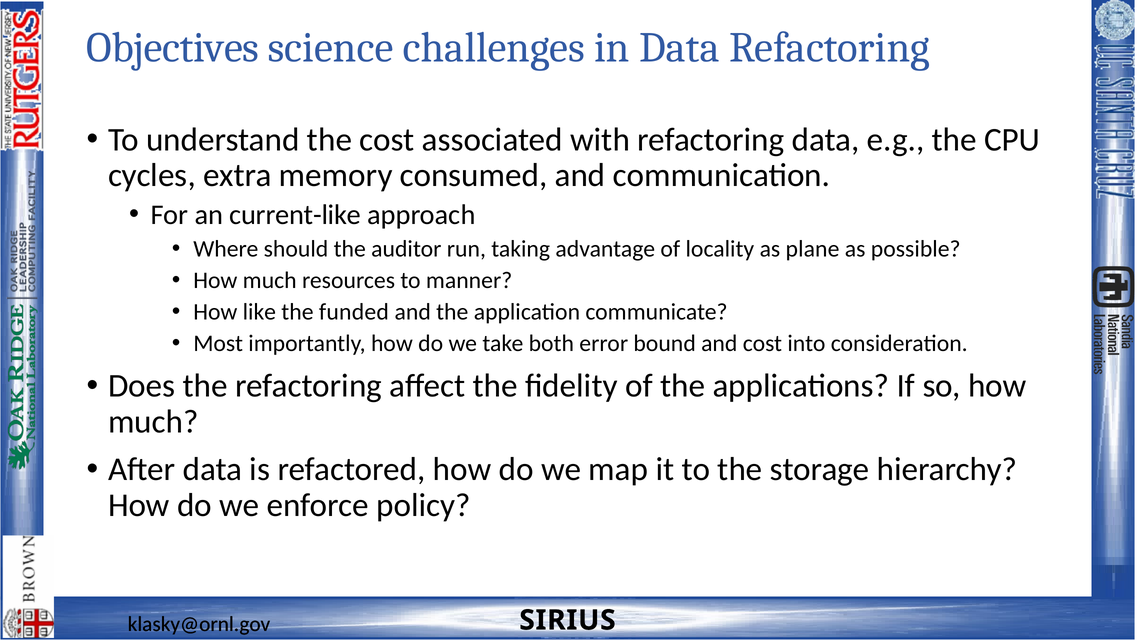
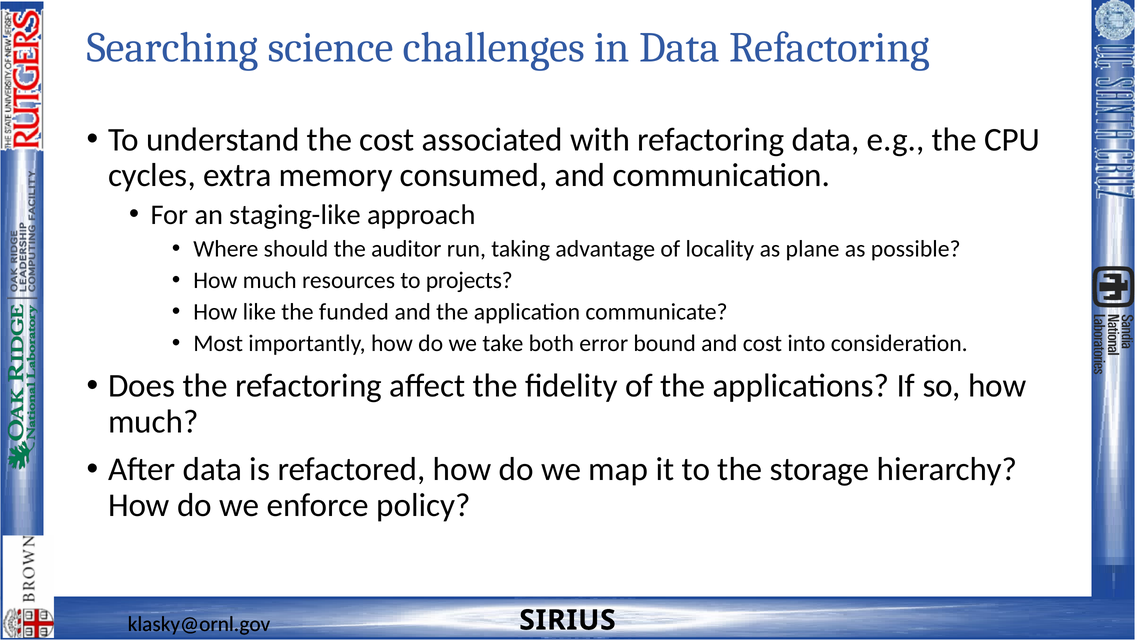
Objectives: Objectives -> Searching
current-like: current-like -> staging-like
manner: manner -> projects
